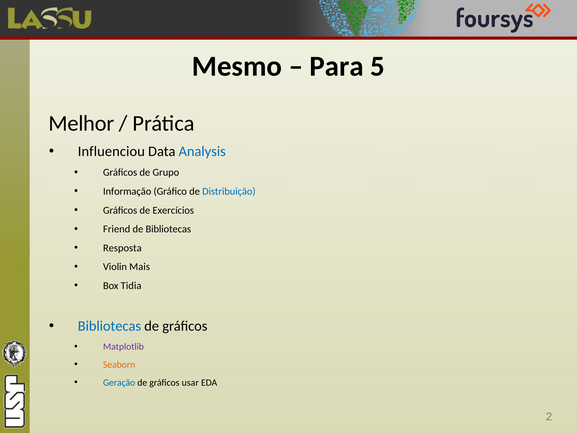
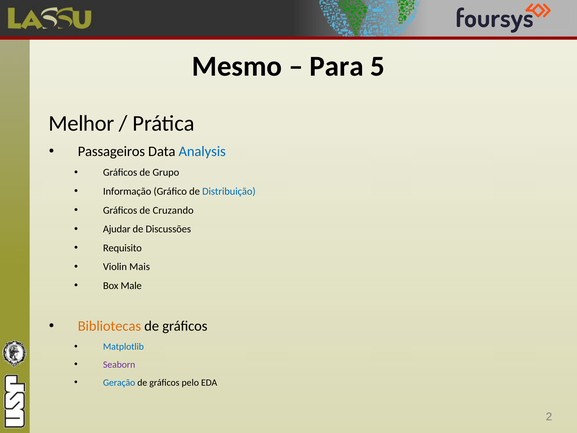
Influenciou: Influenciou -> Passageiros
Exercícios: Exercícios -> Cruzando
Friend: Friend -> Ajudar
de Bibliotecas: Bibliotecas -> Discussões
Resposta: Resposta -> Requisito
Tidia: Tidia -> Male
Bibliotecas at (109, 326) colour: blue -> orange
Matplotlib colour: purple -> blue
Seaborn colour: orange -> purple
usar: usar -> pelo
